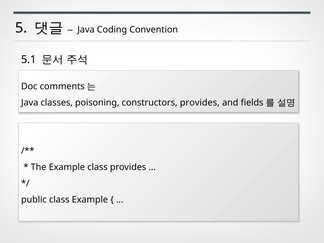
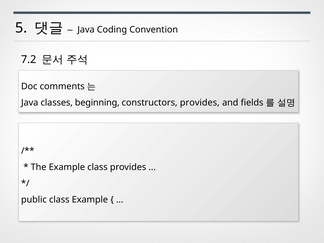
5.1: 5.1 -> 7.2
poisoning: poisoning -> beginning
